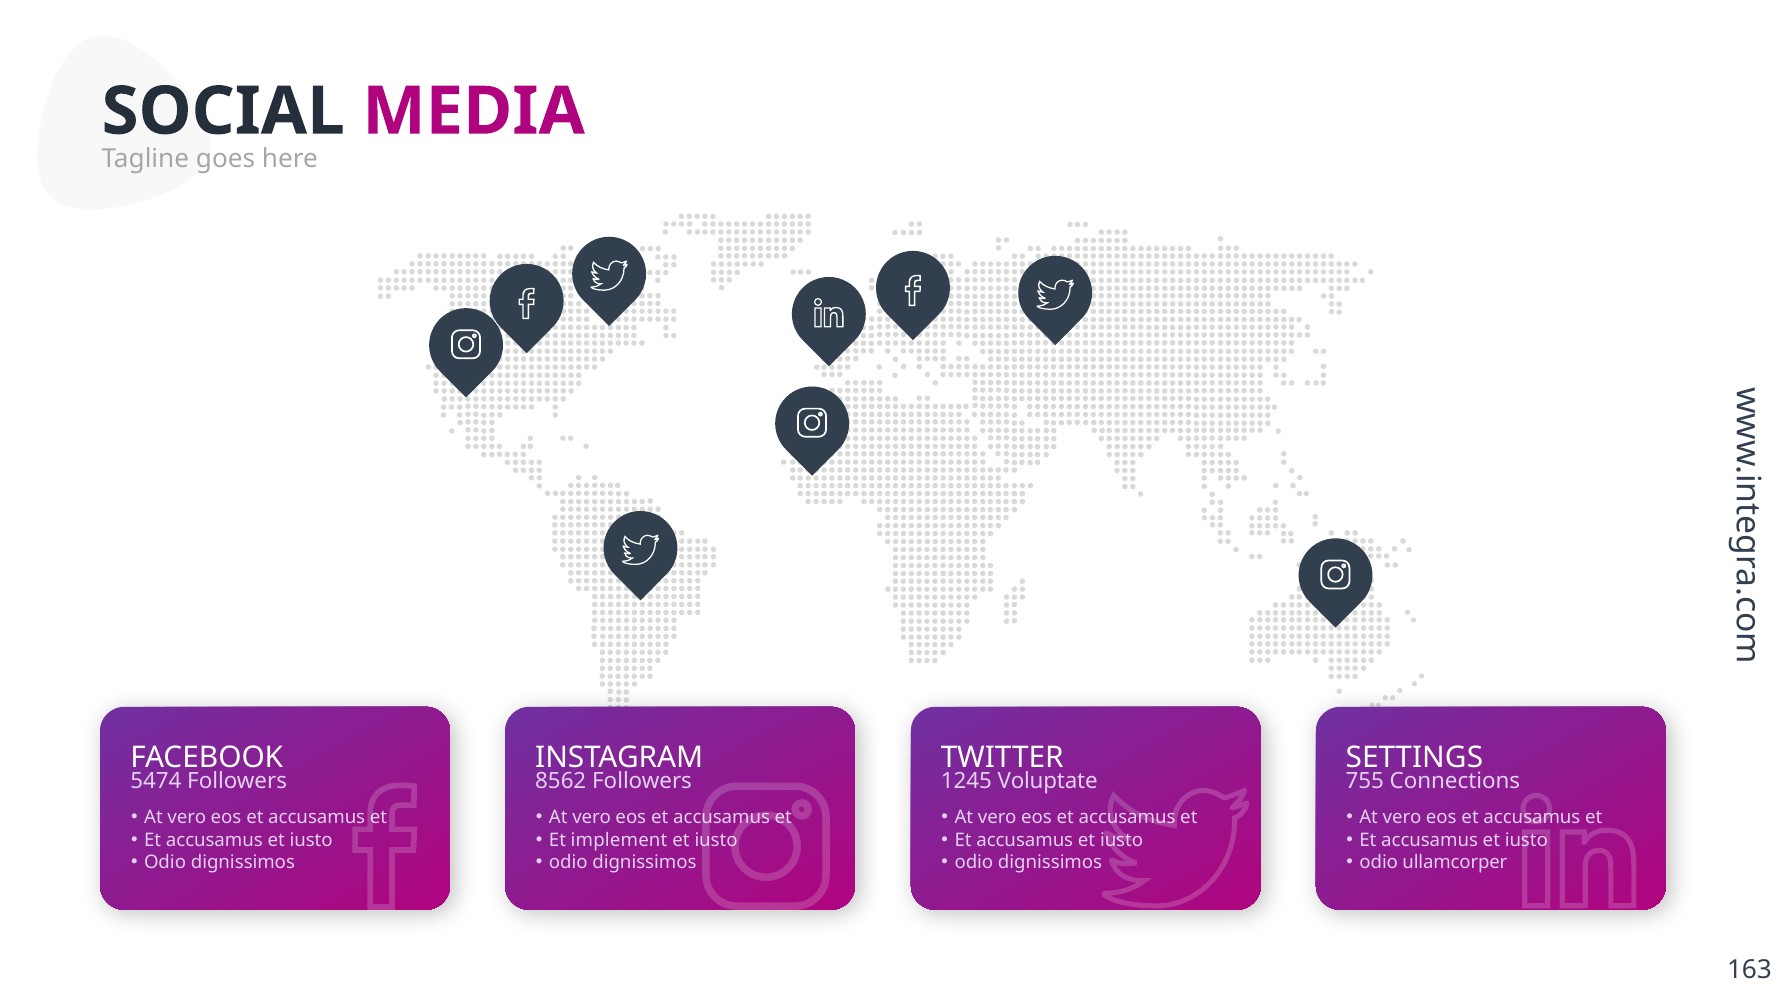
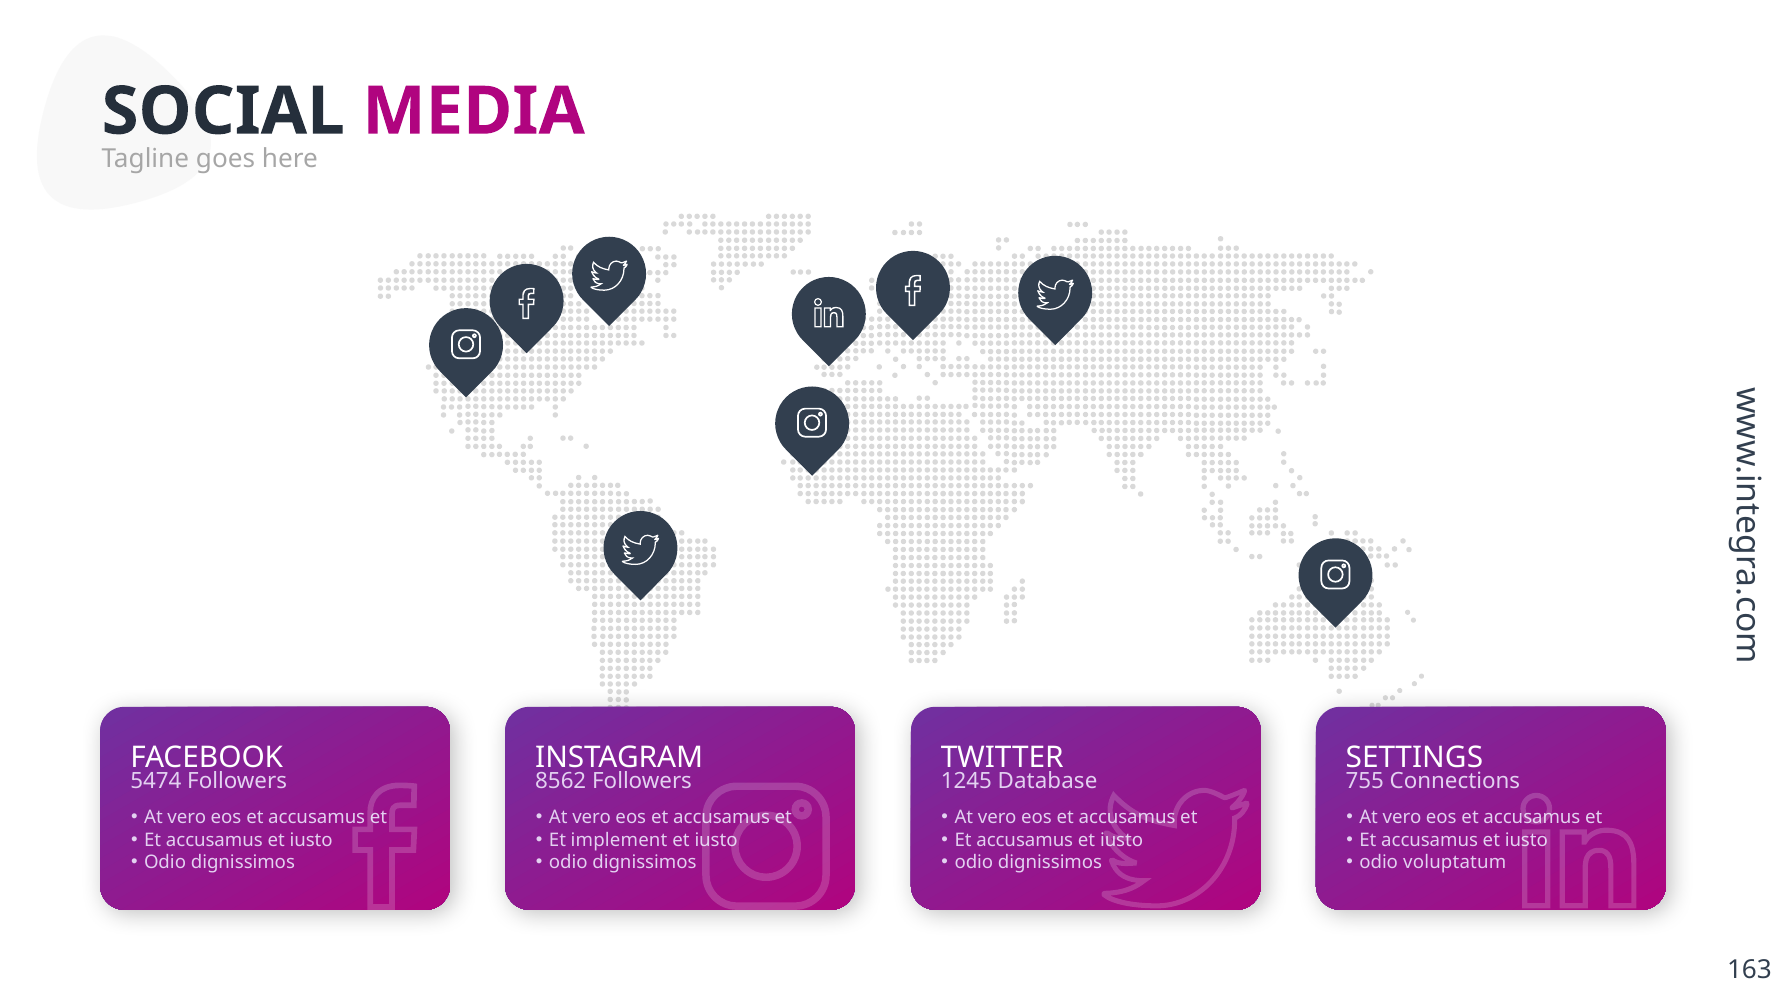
Voluptate: Voluptate -> Database
ullamcorper: ullamcorper -> voluptatum
